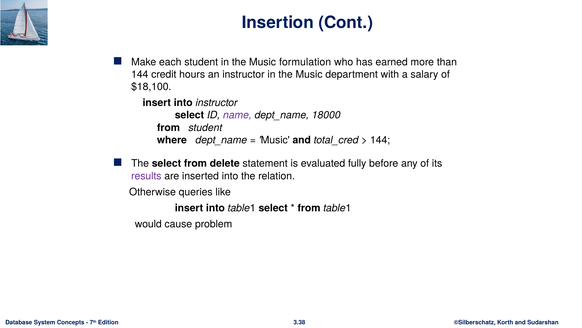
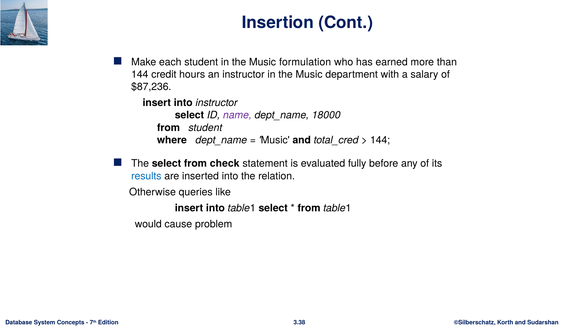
$18,100: $18,100 -> $87,236
delete: delete -> check
results colour: purple -> blue
